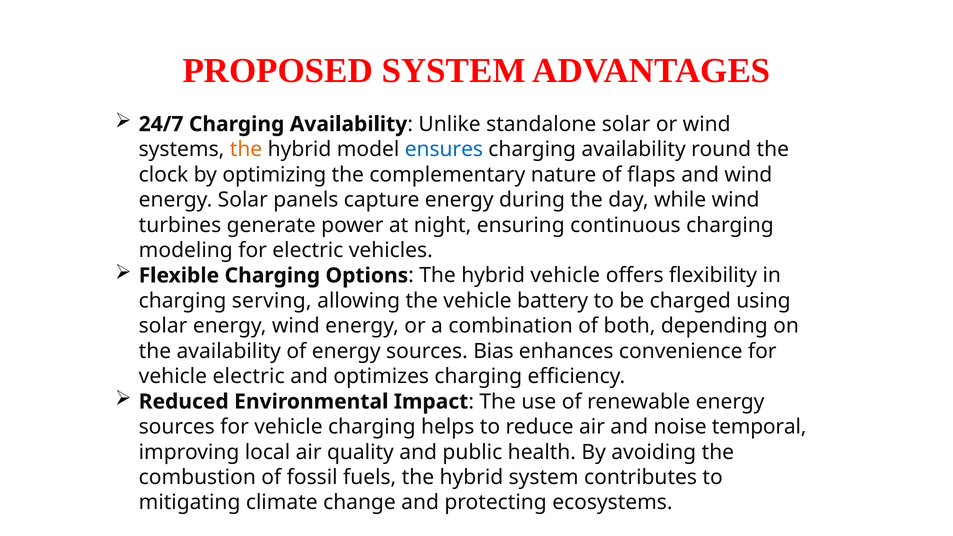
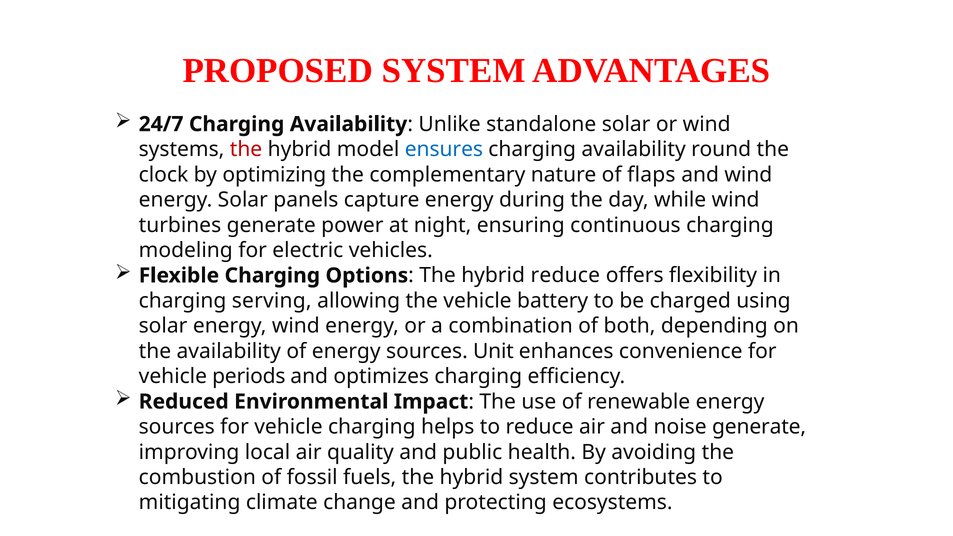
the at (246, 149) colour: orange -> red
hybrid vehicle: vehicle -> reduce
Bias: Bias -> Unit
vehicle electric: electric -> periods
noise temporal: temporal -> generate
